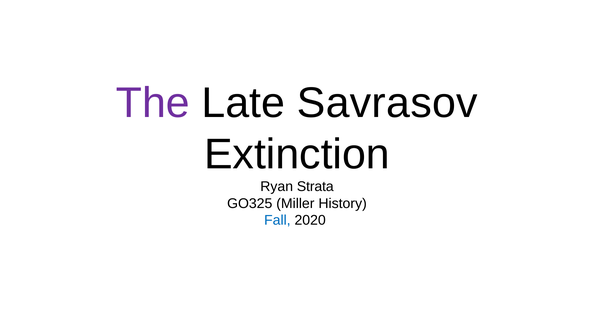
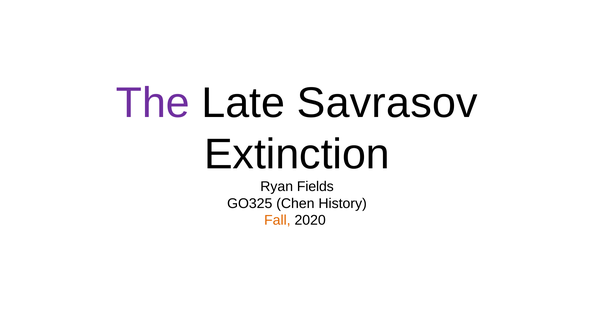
Strata: Strata -> Fields
Miller: Miller -> Chen
Fall colour: blue -> orange
